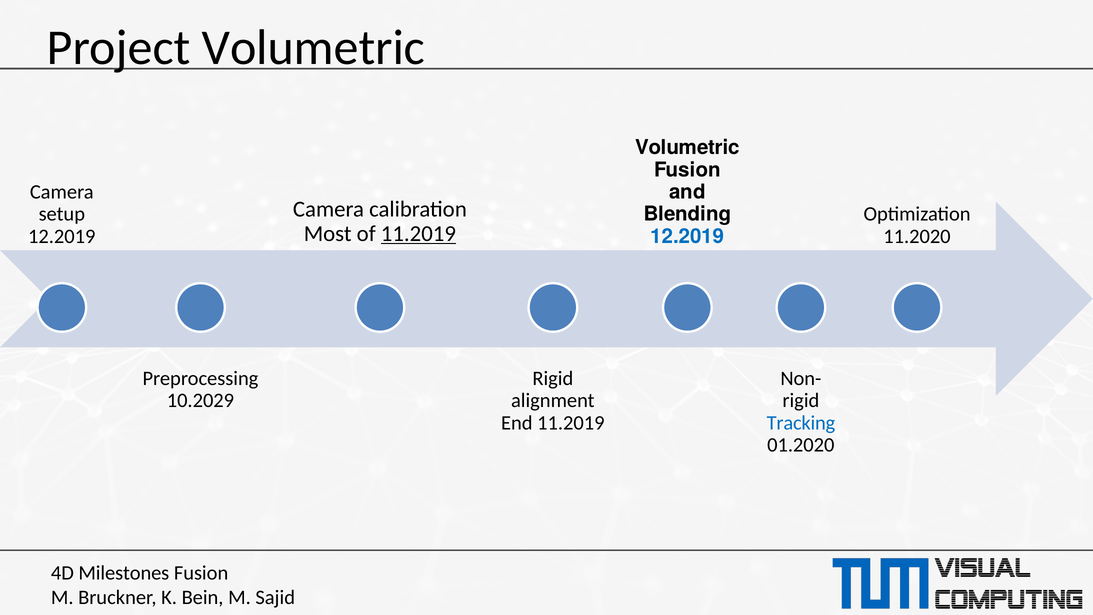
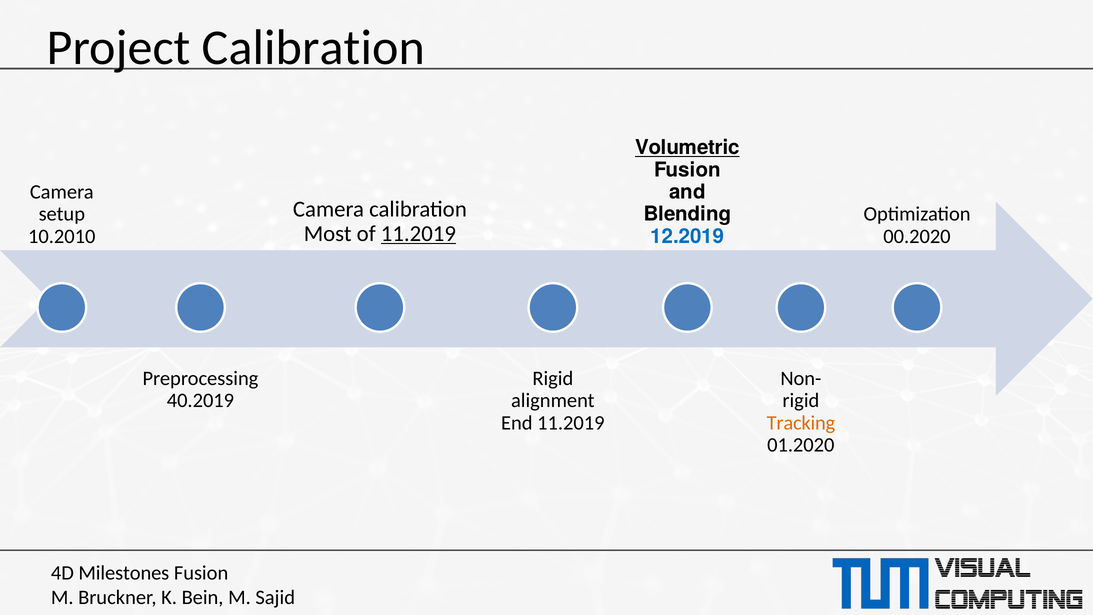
Project Volumetric: Volumetric -> Calibration
Volumetric at (687, 148) underline: none -> present
12.2019 at (62, 236): 12.2019 -> 10.2010
11.2020: 11.2020 -> 00.2020
10.2029: 10.2029 -> 40.2019
Tracking colour: blue -> orange
